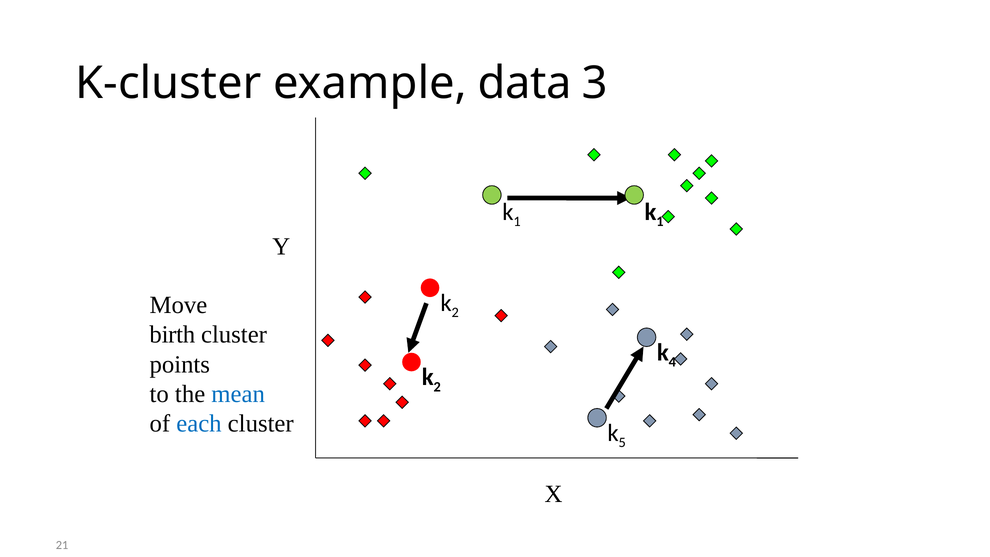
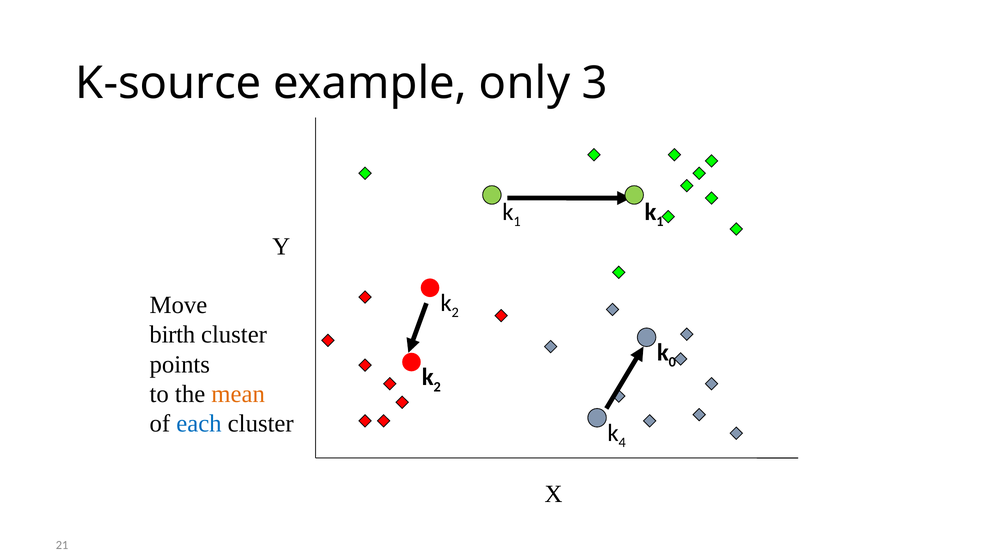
K-cluster: K-cluster -> K-source
data: data -> only
4: 4 -> 0
mean colour: blue -> orange
5: 5 -> 4
